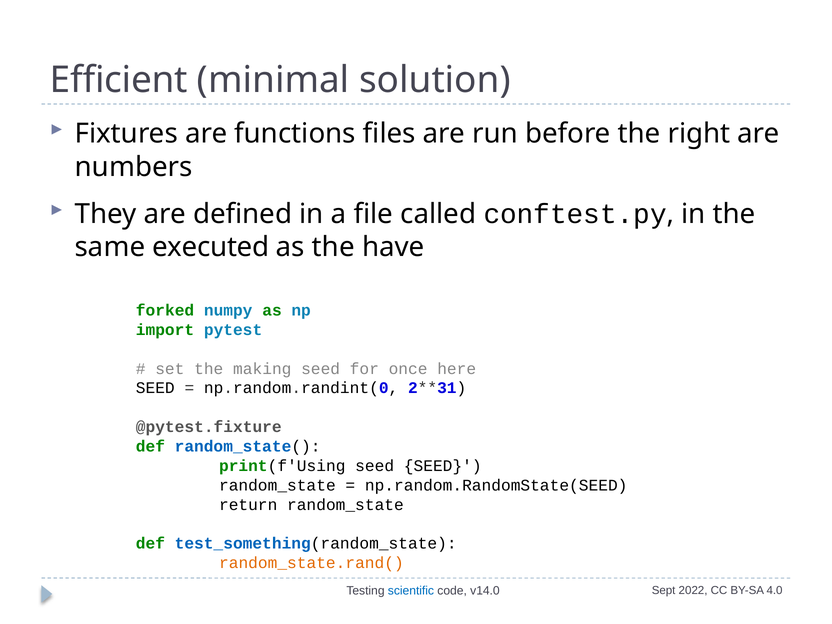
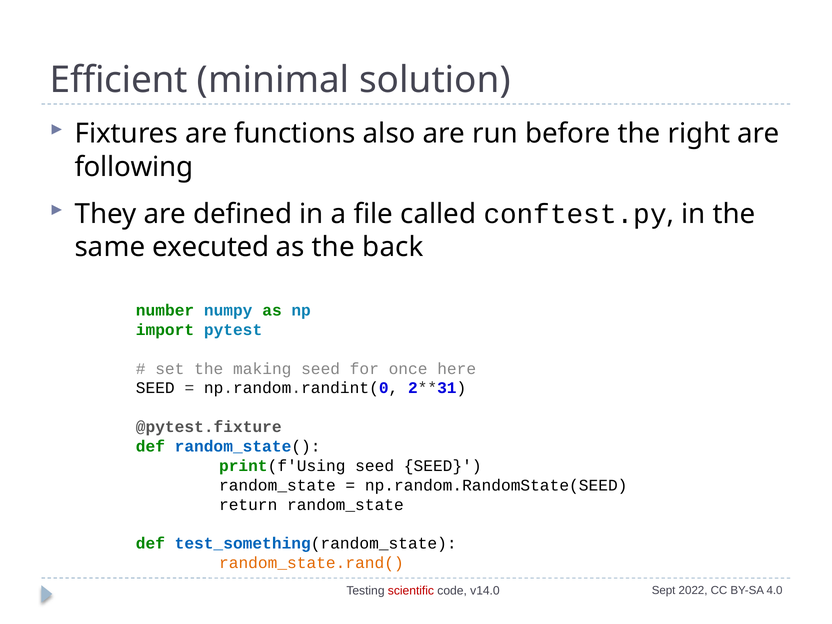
files: files -> also
numbers: numbers -> following
have: have -> back
forked: forked -> number
scientific colour: blue -> red
